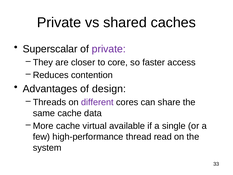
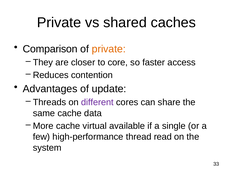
Superscalar: Superscalar -> Comparison
private at (109, 49) colour: purple -> orange
design: design -> update
